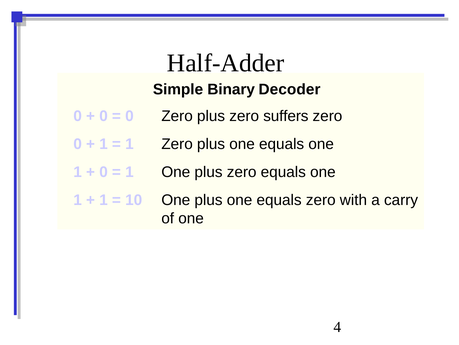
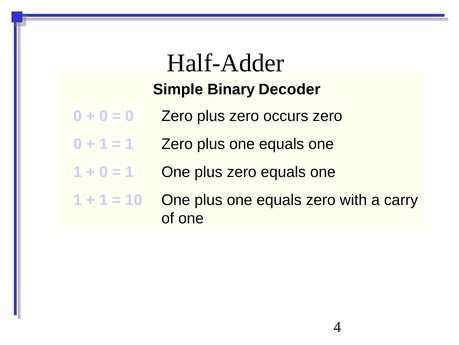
suffers: suffers -> occurs
